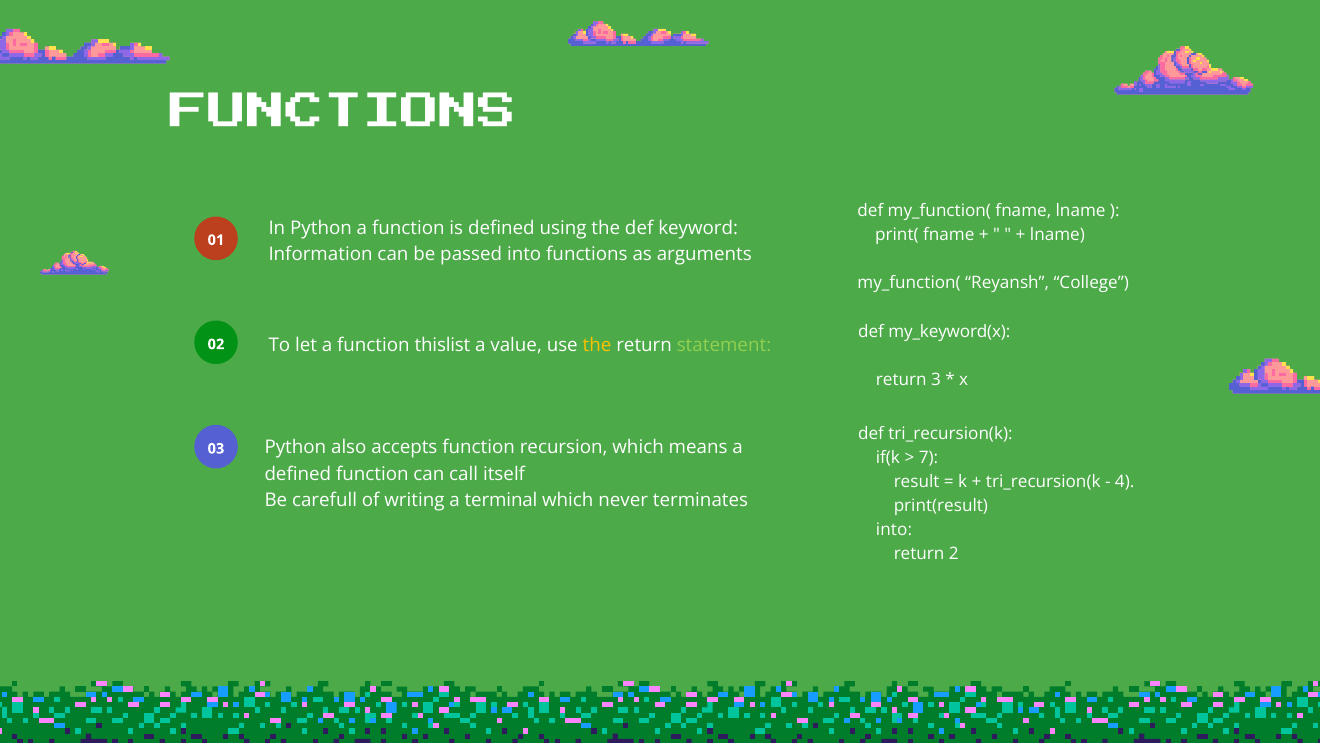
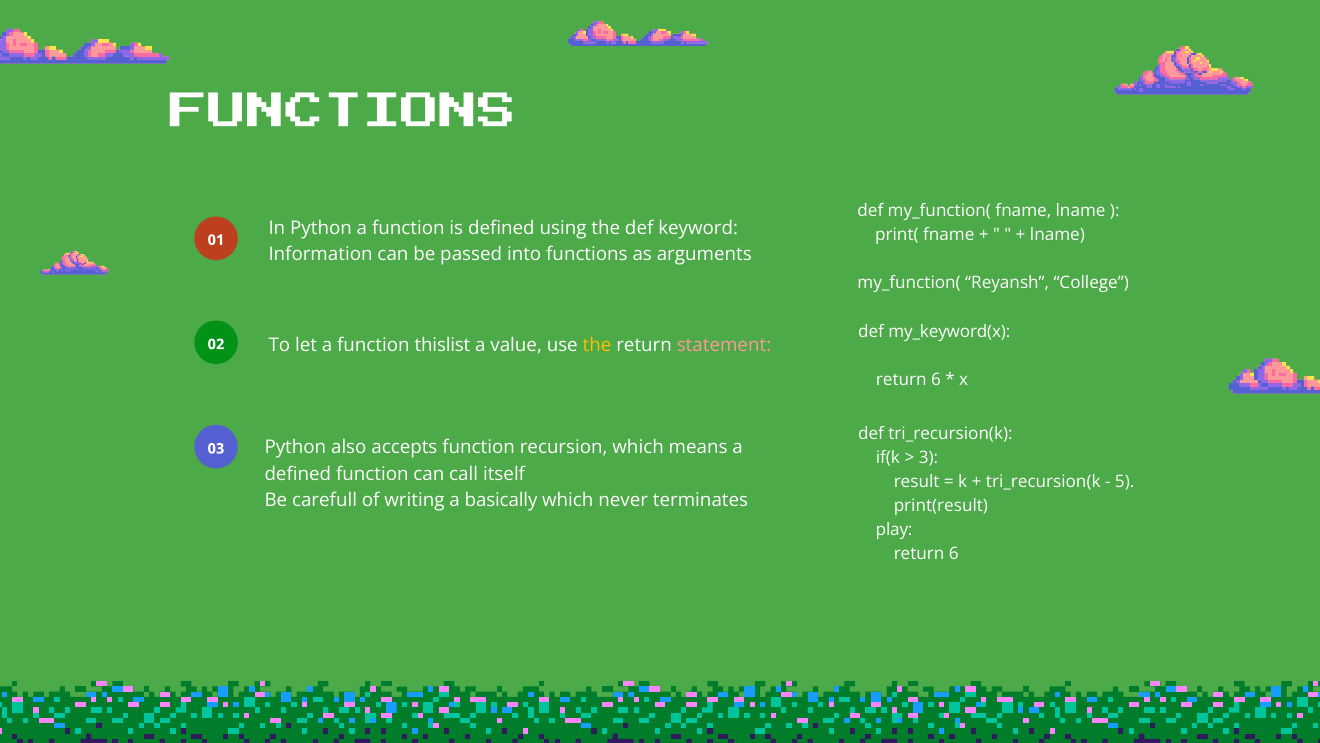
statement colour: light green -> pink
3 at (936, 379): 3 -> 6
7: 7 -> 3
4: 4 -> 5
terminal: terminal -> basically
into at (894, 529): into -> play
2 at (954, 553): 2 -> 6
